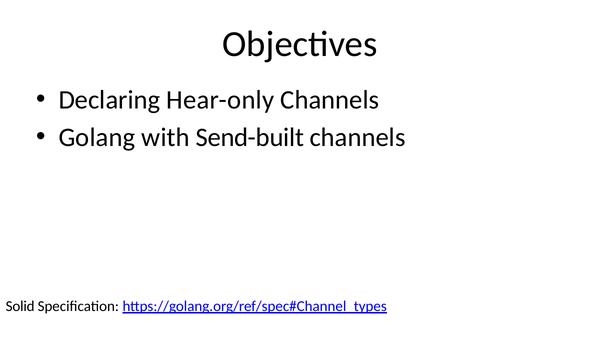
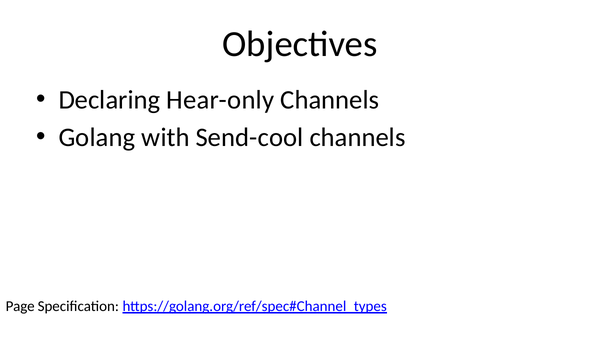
Send-built: Send-built -> Send-cool
Solid: Solid -> Page
